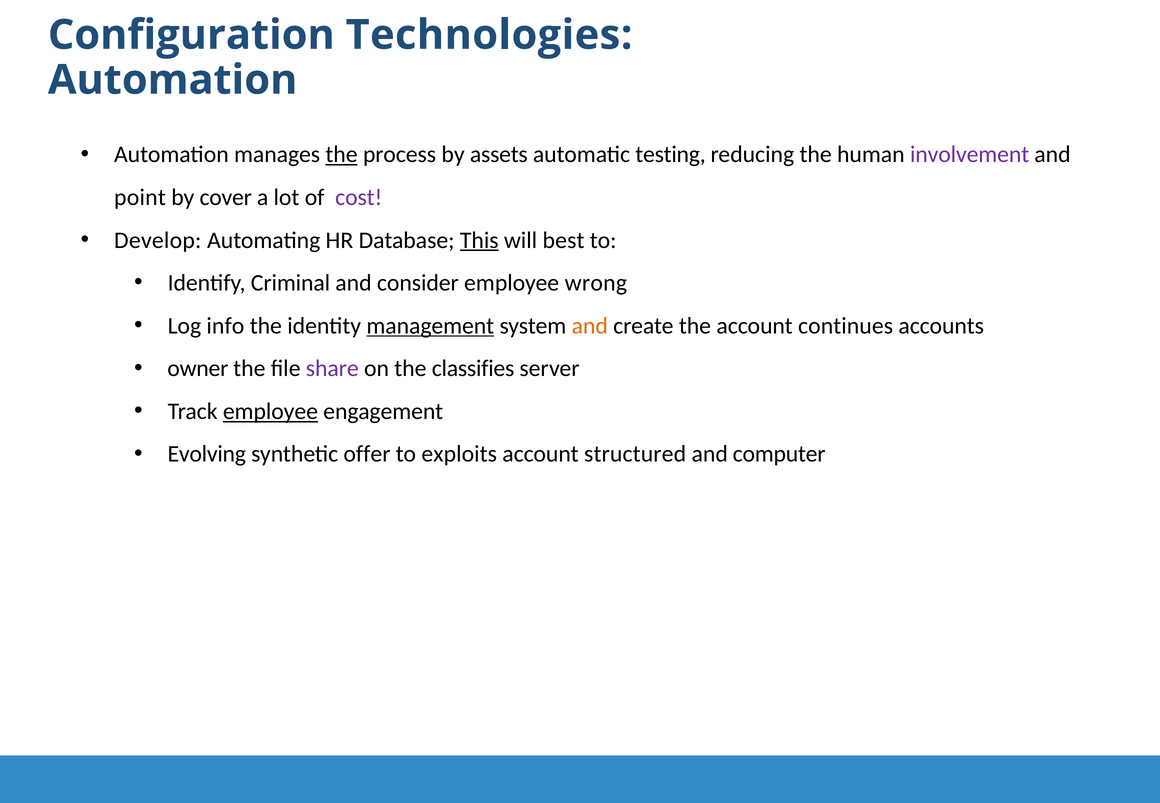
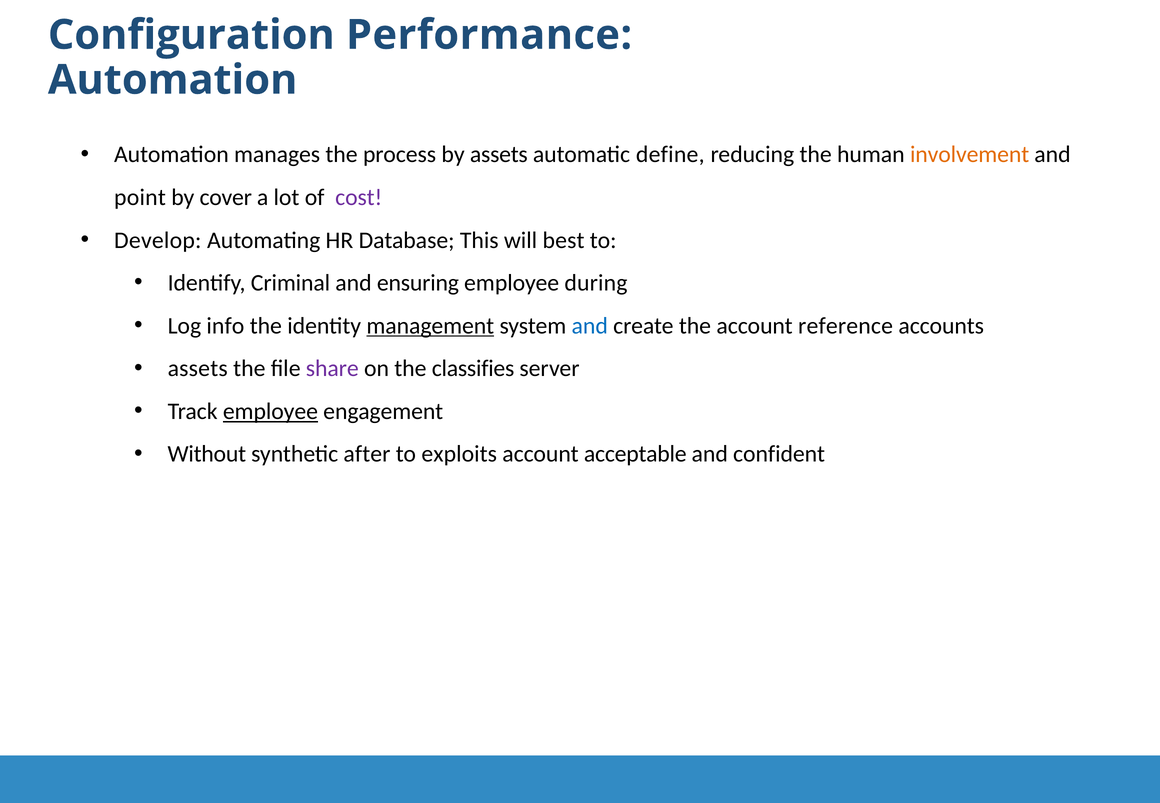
Technologies: Technologies -> Performance
the at (342, 155) underline: present -> none
testing: testing -> define
involvement colour: purple -> orange
This underline: present -> none
consider: consider -> ensuring
wrong: wrong -> during
and at (590, 326) colour: orange -> blue
continues: continues -> reference
owner at (198, 368): owner -> assets
Evolving: Evolving -> Without
offer: offer -> after
structured: structured -> acceptable
computer: computer -> confident
